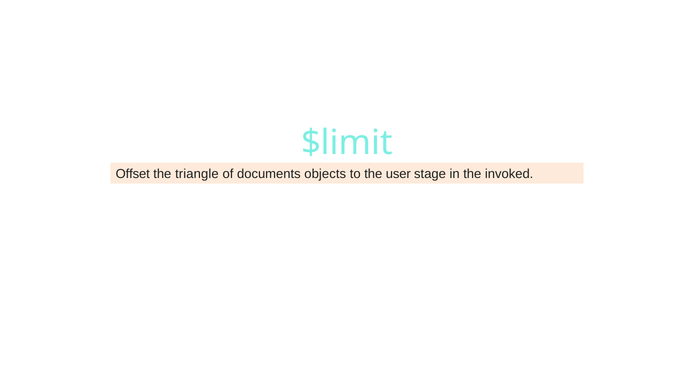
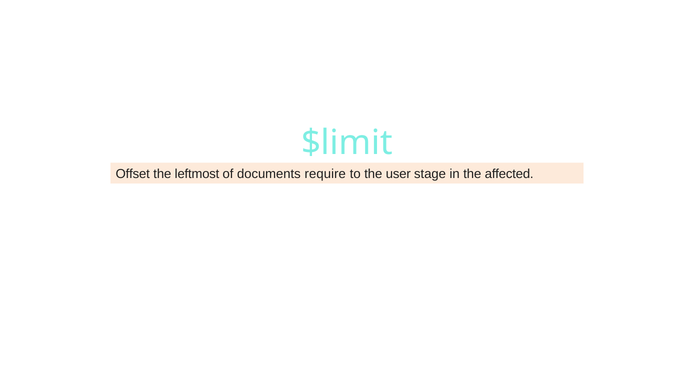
triangle: triangle -> leftmost
objects: objects -> require
invoked: invoked -> affected
